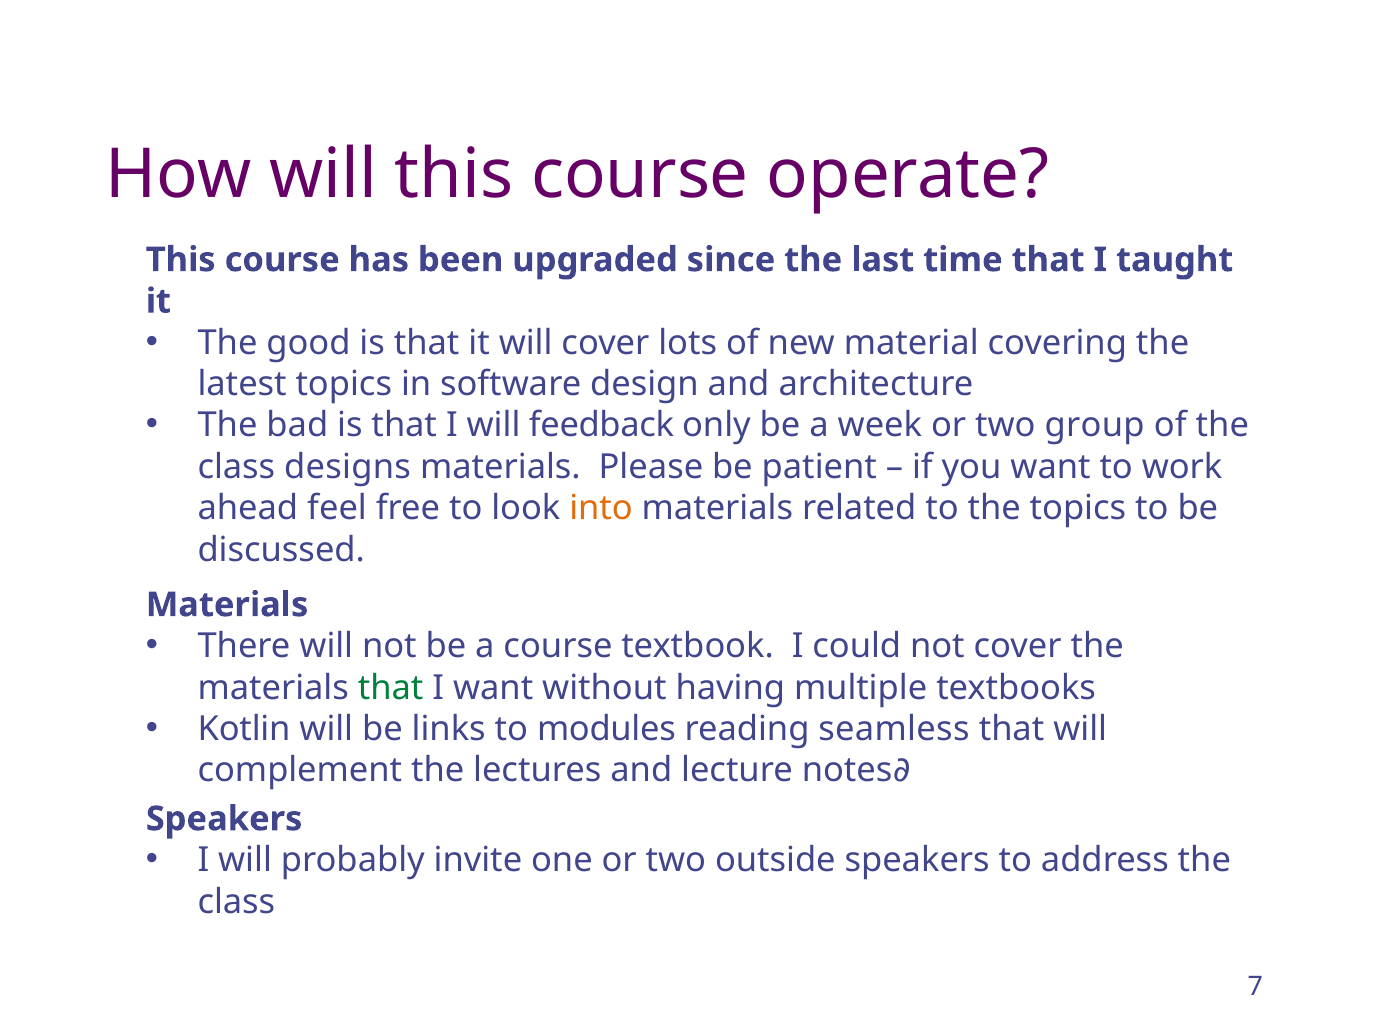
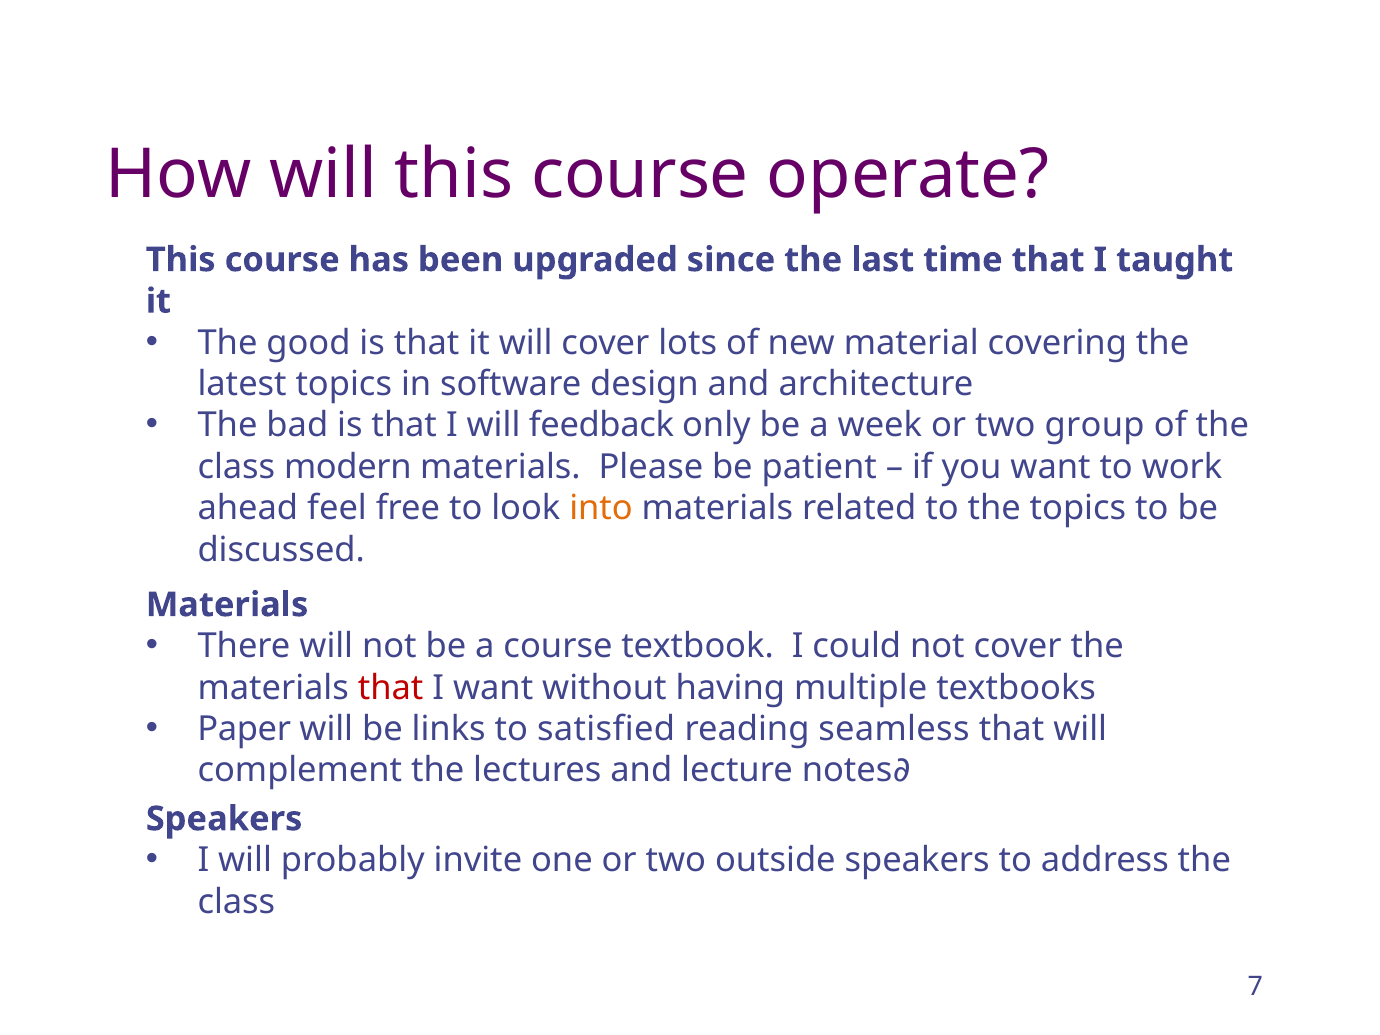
designs: designs -> modern
that at (391, 688) colour: green -> red
Kotlin: Kotlin -> Paper
modules: modules -> satisfied
